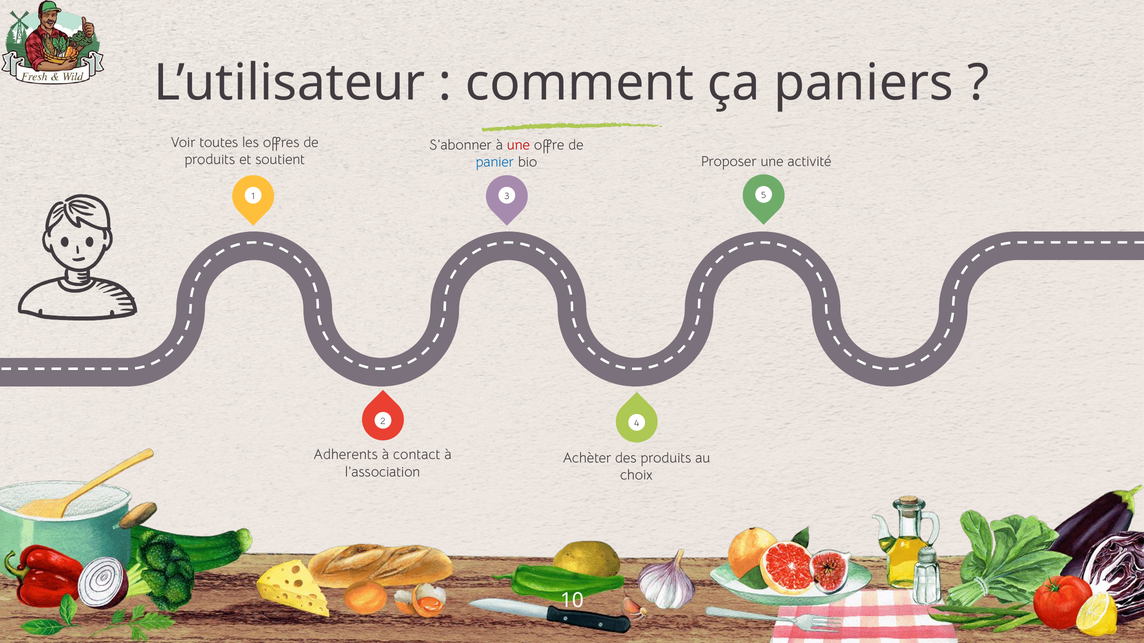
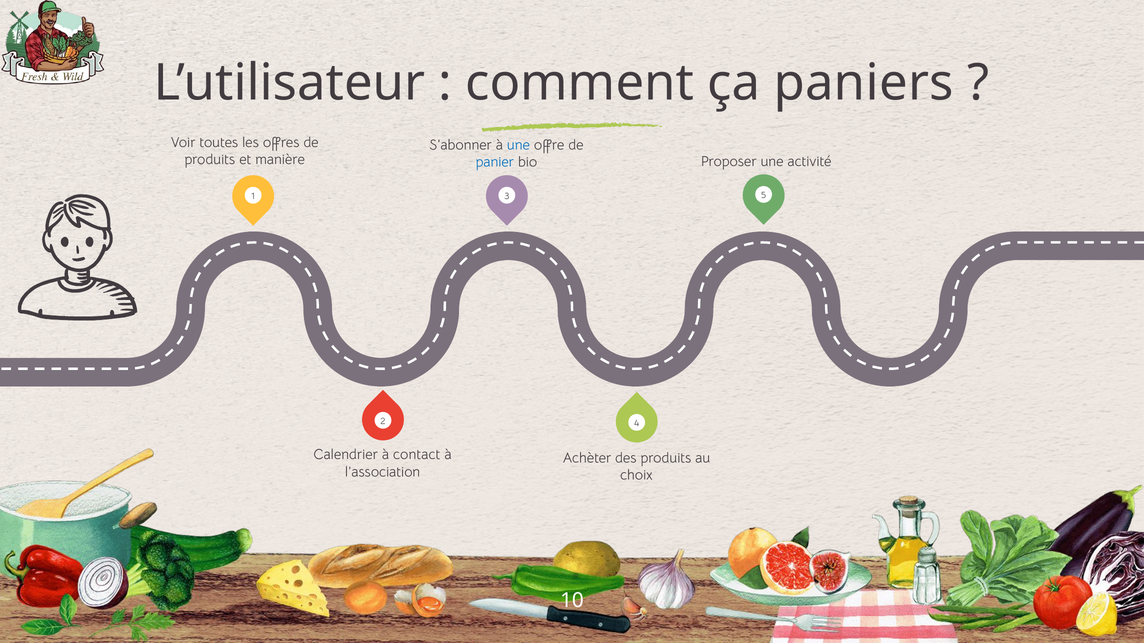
une at (518, 145) colour: red -> blue
soutient: soutient -> manière
Adherents: Adherents -> Calendrier
